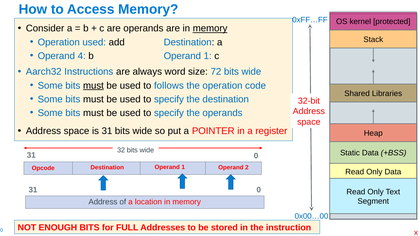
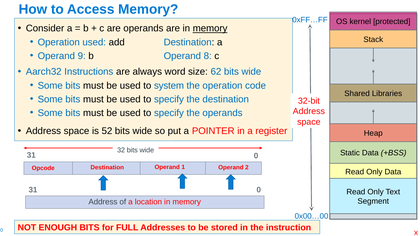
4: 4 -> 9
b Operand 1: 1 -> 8
72: 72 -> 62
must at (93, 86) underline: present -> none
follows: follows -> system
is 31: 31 -> 52
